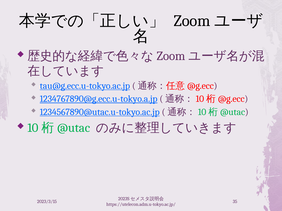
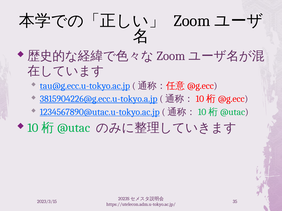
1234767890@g.ecc.u-tokyo.a.jp: 1234767890@g.ecc.u-tokyo.a.jp -> 3815904226@g.ecc.u-tokyo.a.jp
